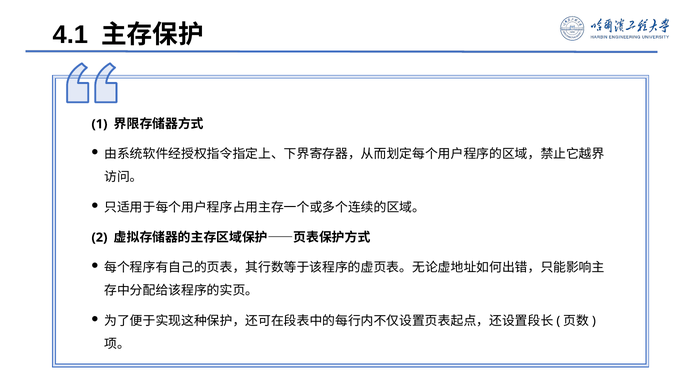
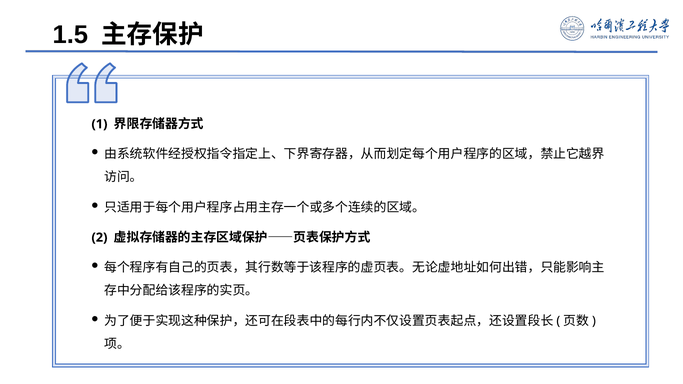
4.1: 4.1 -> 1.5
